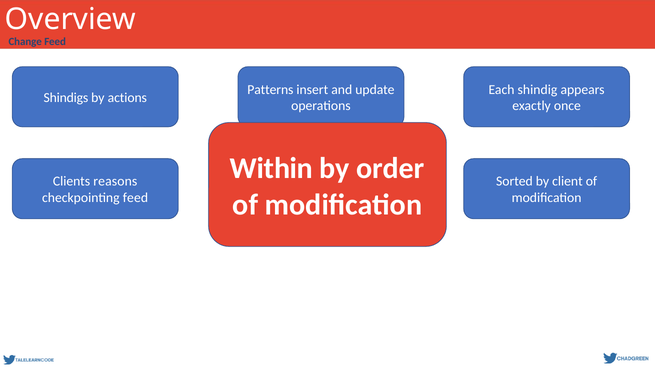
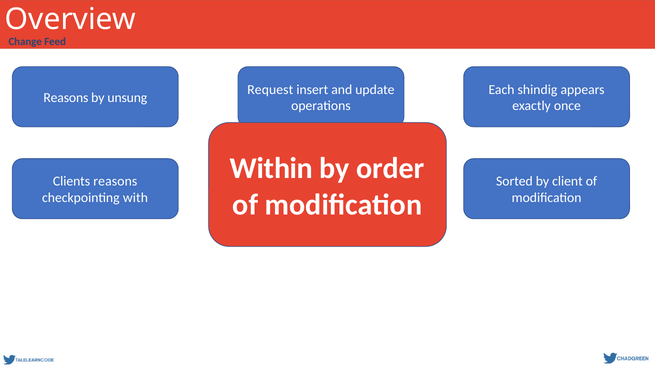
Patterns: Patterns -> Request
Shindigs at (66, 98): Shindigs -> Reasons
actions: actions -> unsung
checkpointing feed: feed -> with
